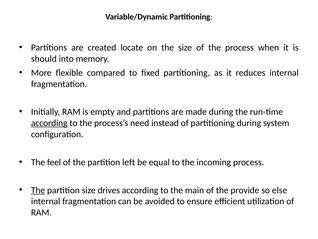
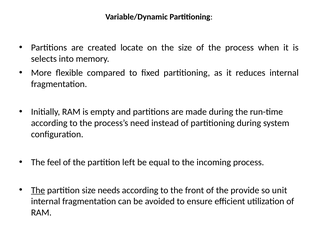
should: should -> selects
according at (49, 123) underline: present -> none
drives: drives -> needs
main: main -> front
else: else -> unit
